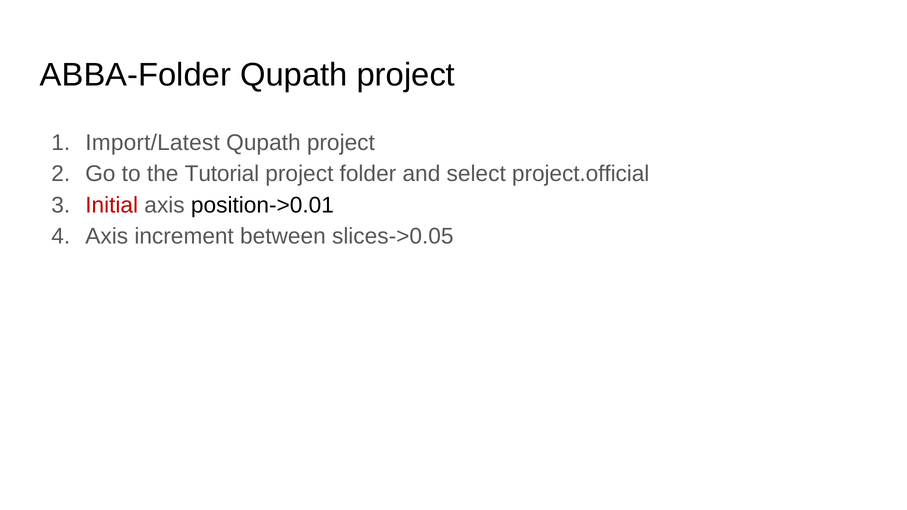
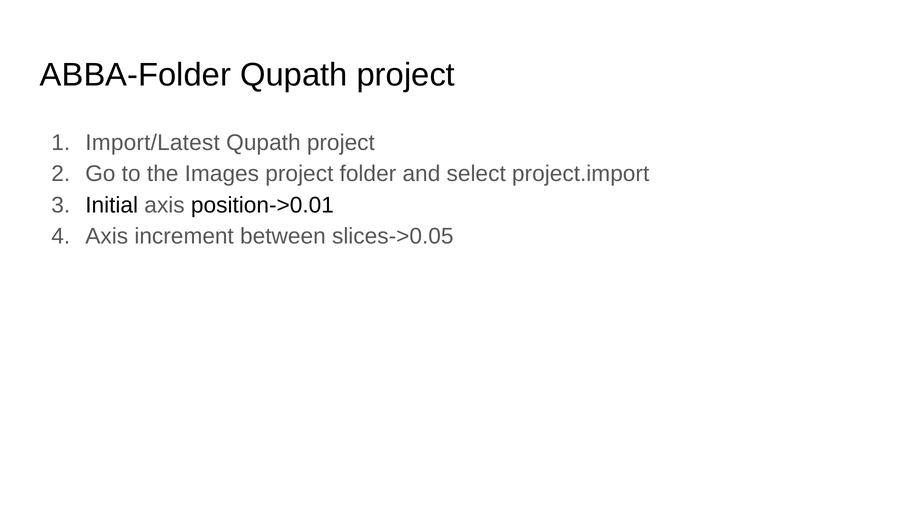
Tutorial: Tutorial -> Images
project.official: project.official -> project.import
Initial colour: red -> black
